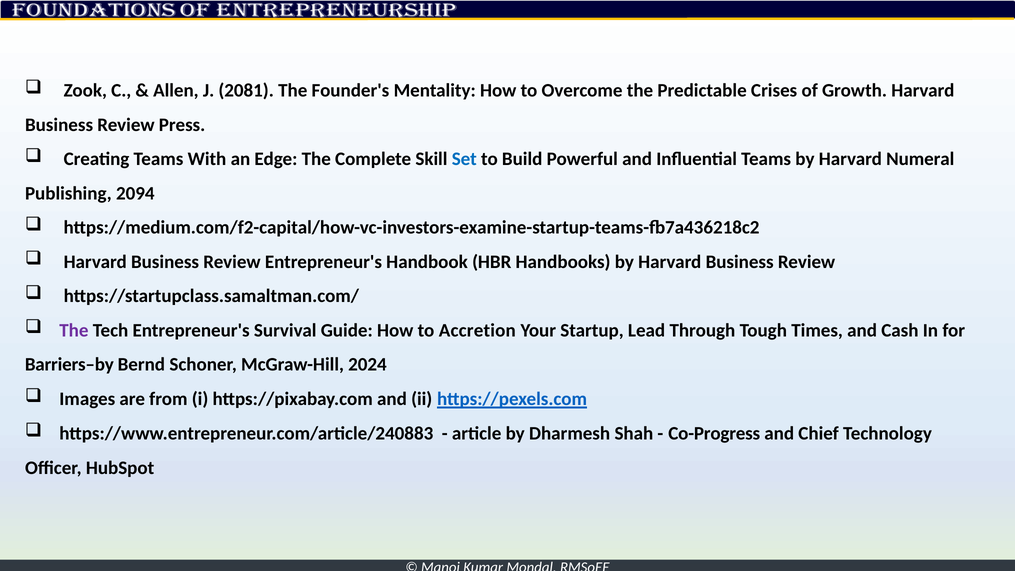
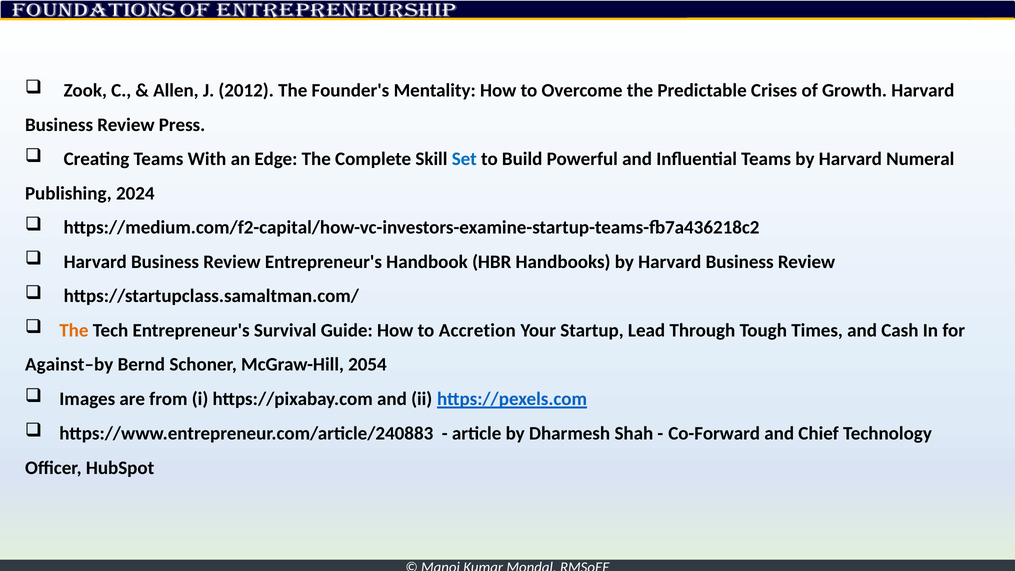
2081: 2081 -> 2012
2094: 2094 -> 2024
The at (74, 330) colour: purple -> orange
Barriers–by: Barriers–by -> Against–by
2024: 2024 -> 2054
Co-Progress: Co-Progress -> Co-Forward
